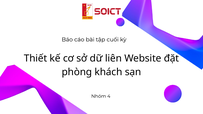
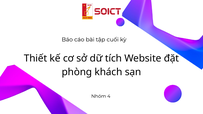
liên: liên -> tích
